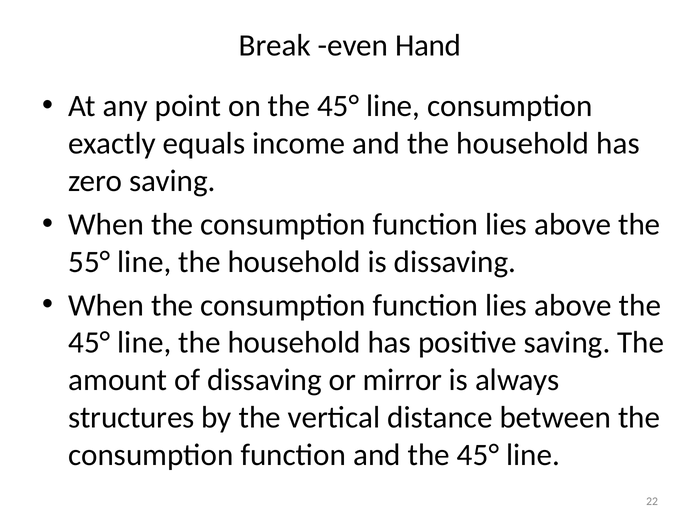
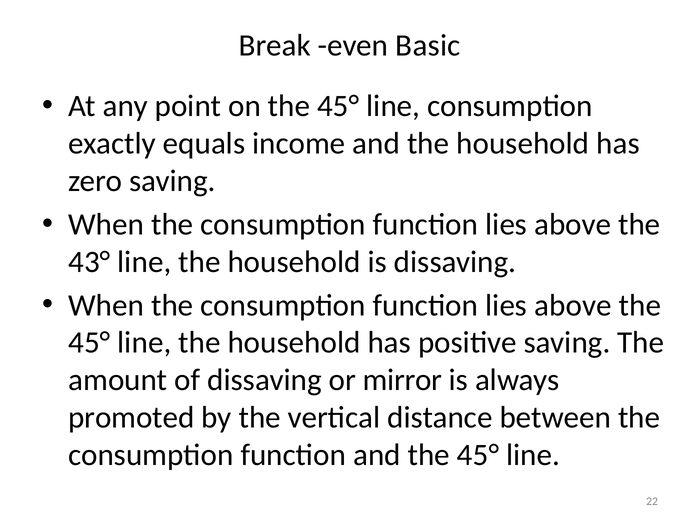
Hand: Hand -> Basic
55°: 55° -> 43°
structures: structures -> promoted
